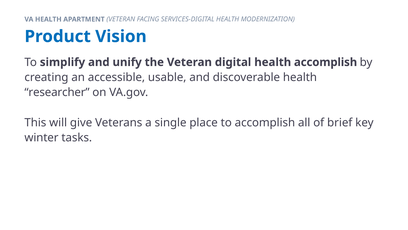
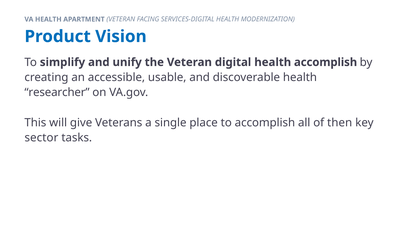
brief: brief -> then
winter: winter -> sector
